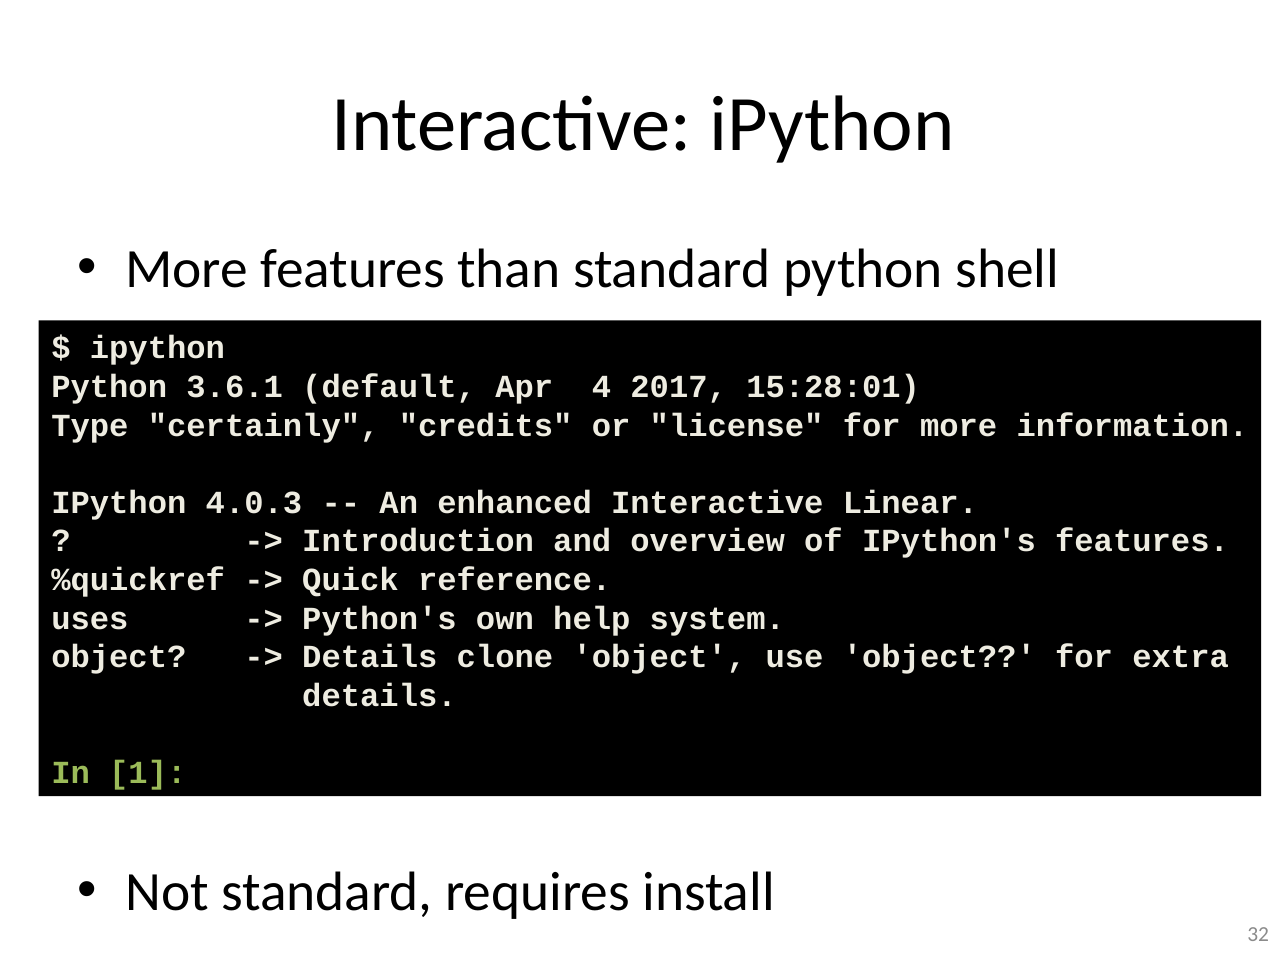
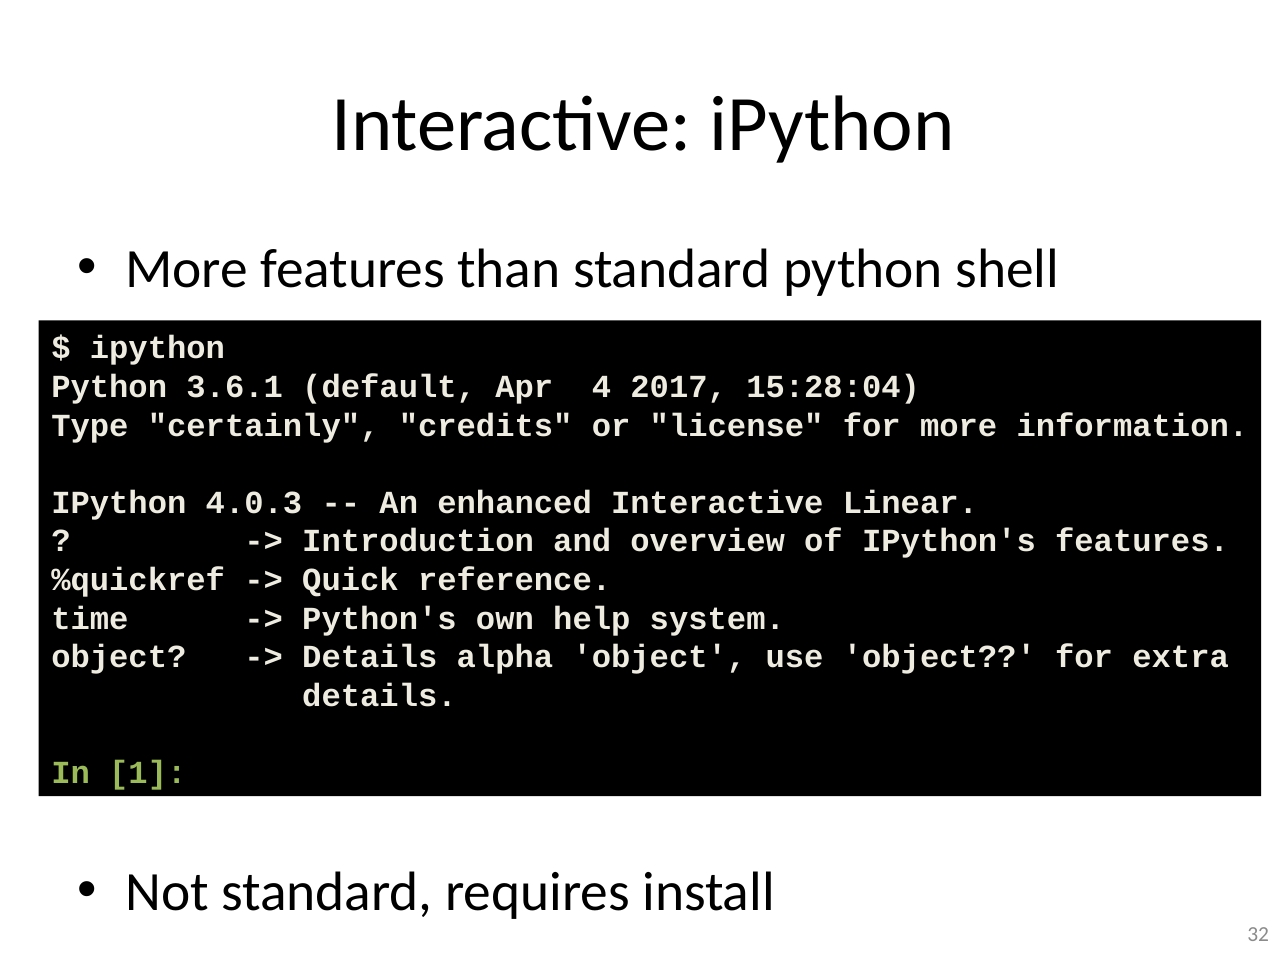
15:28:01: 15:28:01 -> 15:28:04
uses: uses -> time
clone: clone -> alpha
